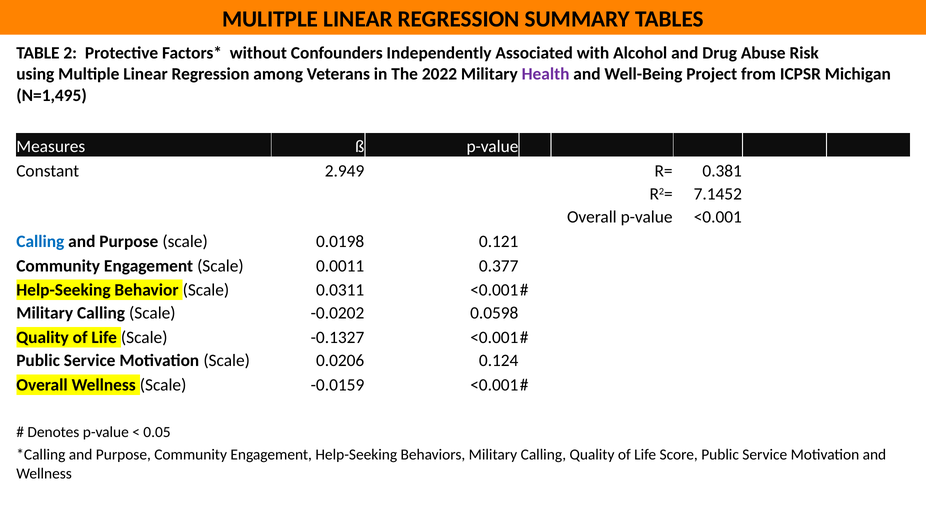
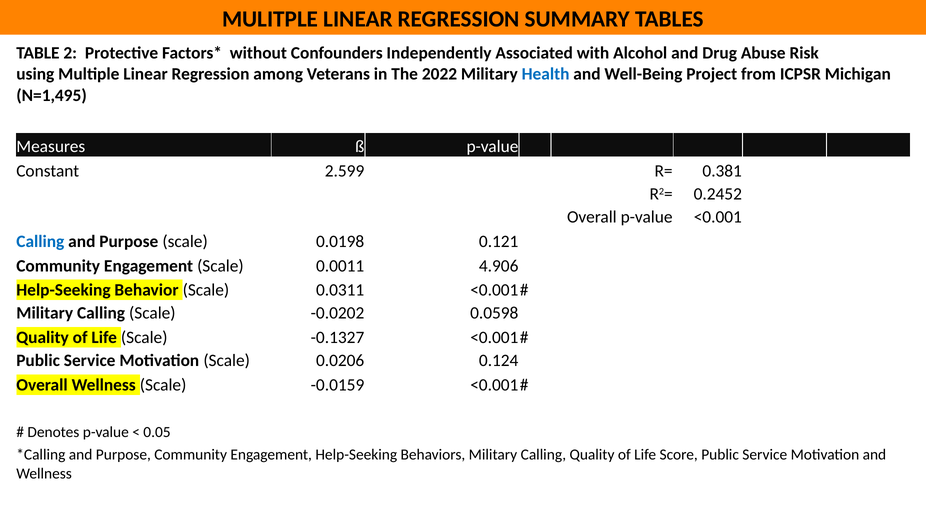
Health colour: purple -> blue
2.949: 2.949 -> 2.599
7.1452: 7.1452 -> 0.2452
0.377: 0.377 -> 4.906
